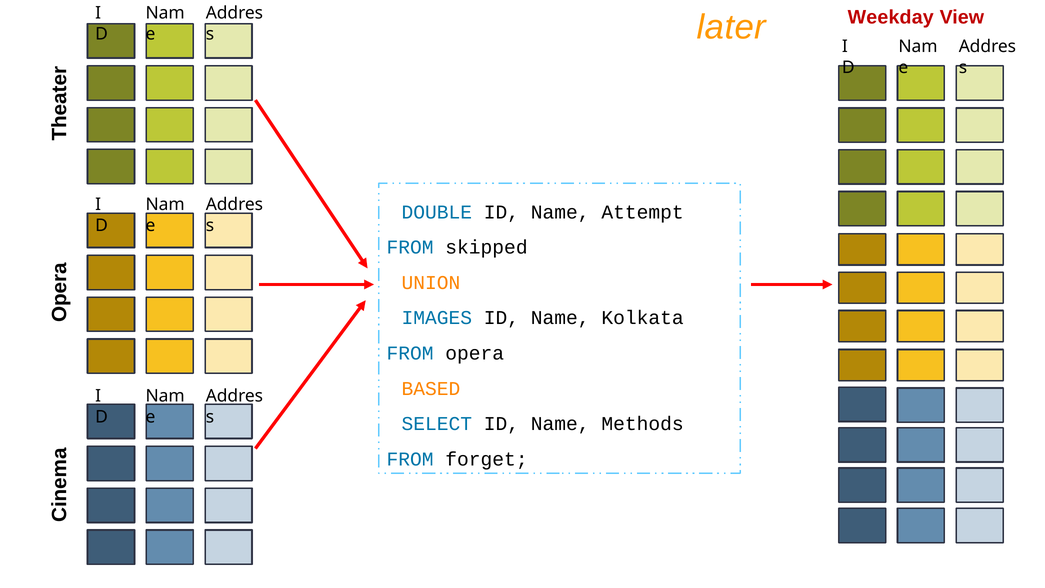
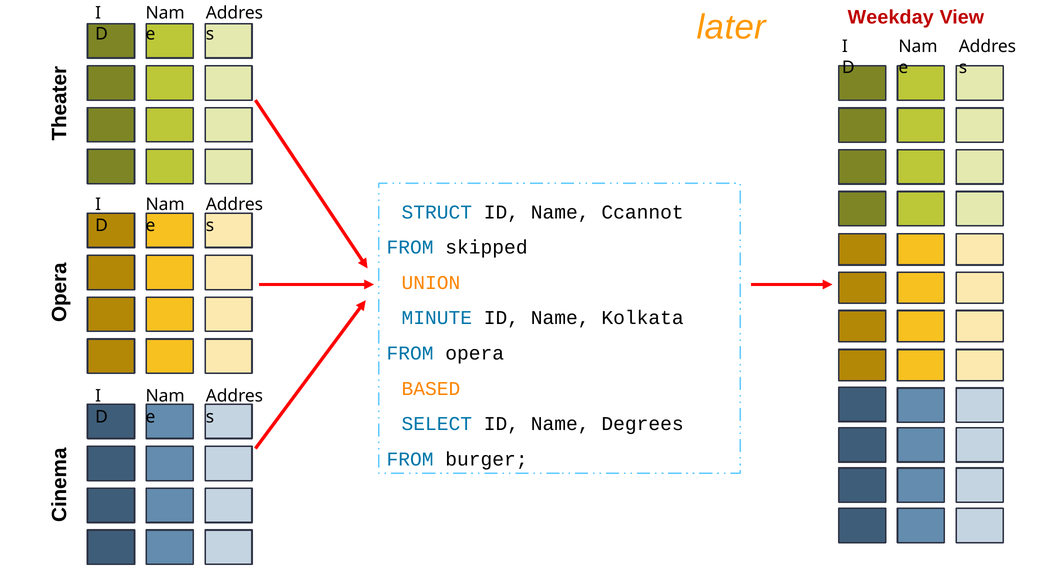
DOUBLE: DOUBLE -> STRUCT
Attempt: Attempt -> Ccannot
IMAGES: IMAGES -> MINUTE
Methods: Methods -> Degrees
forget: forget -> burger
